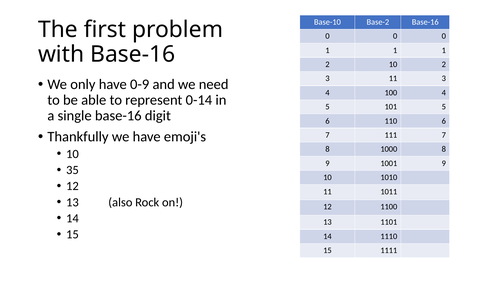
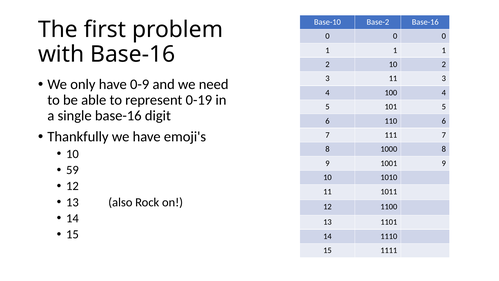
0-14: 0-14 -> 0-19
35: 35 -> 59
